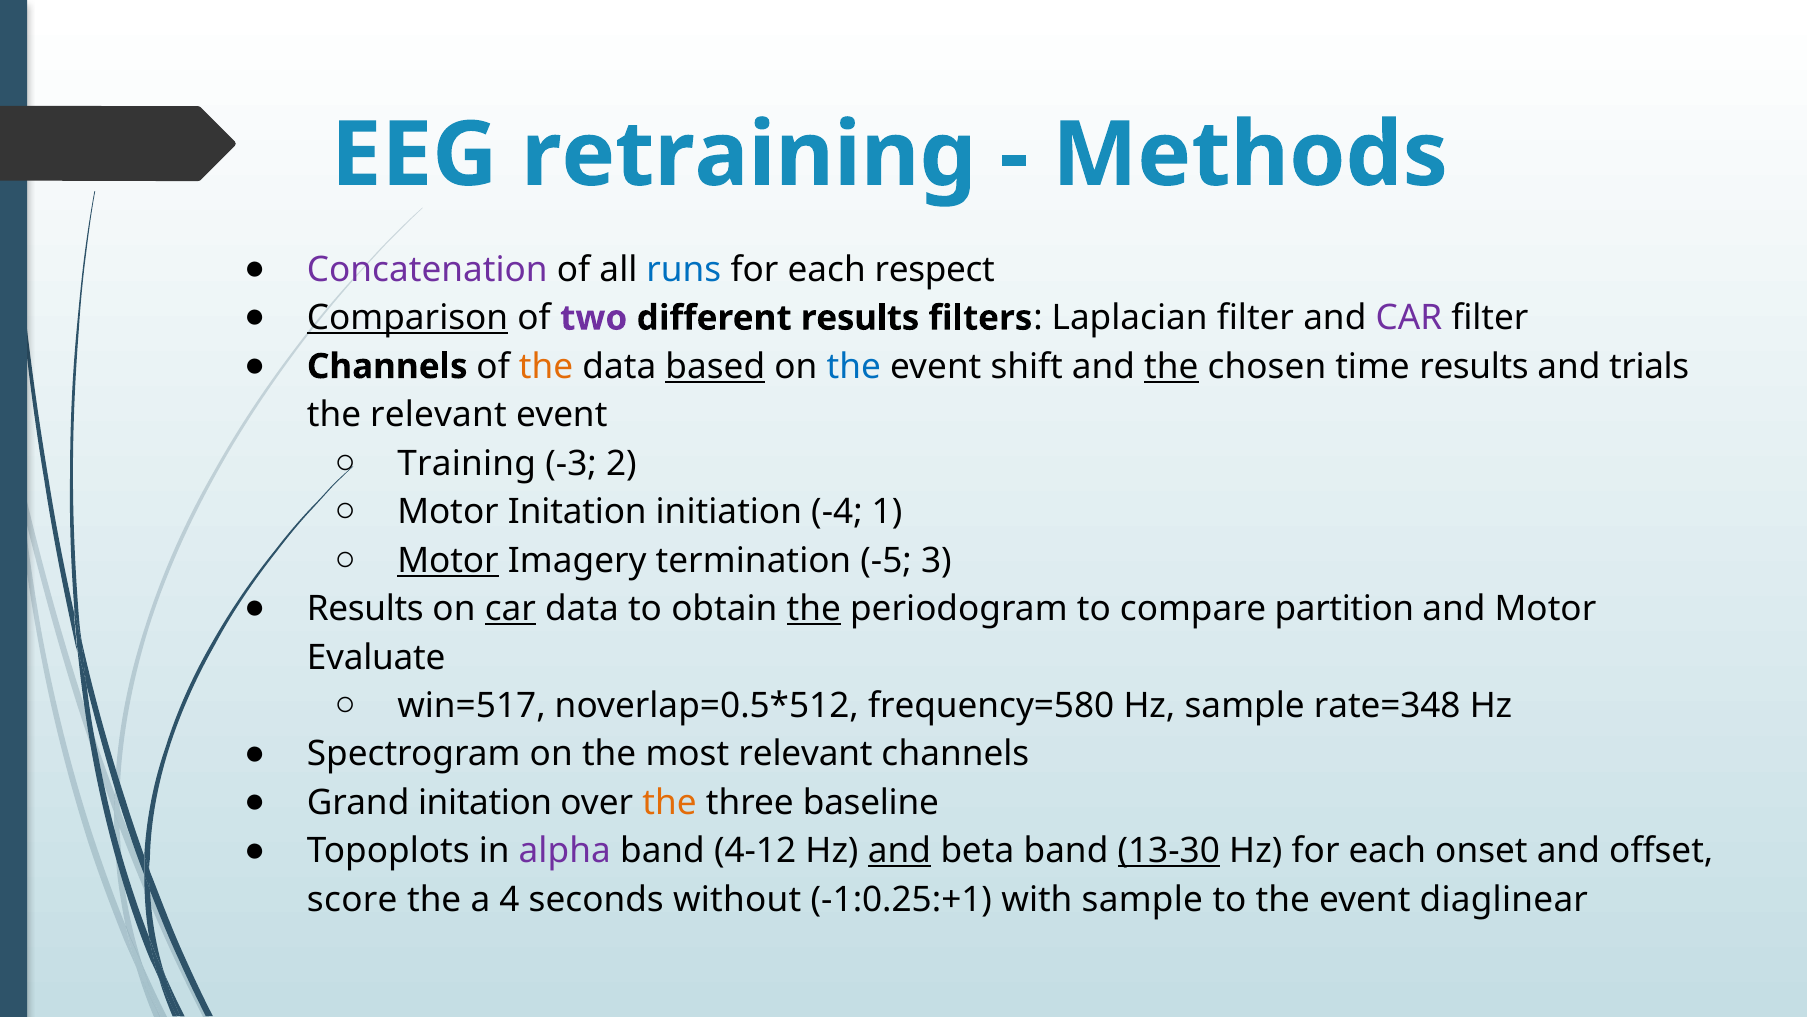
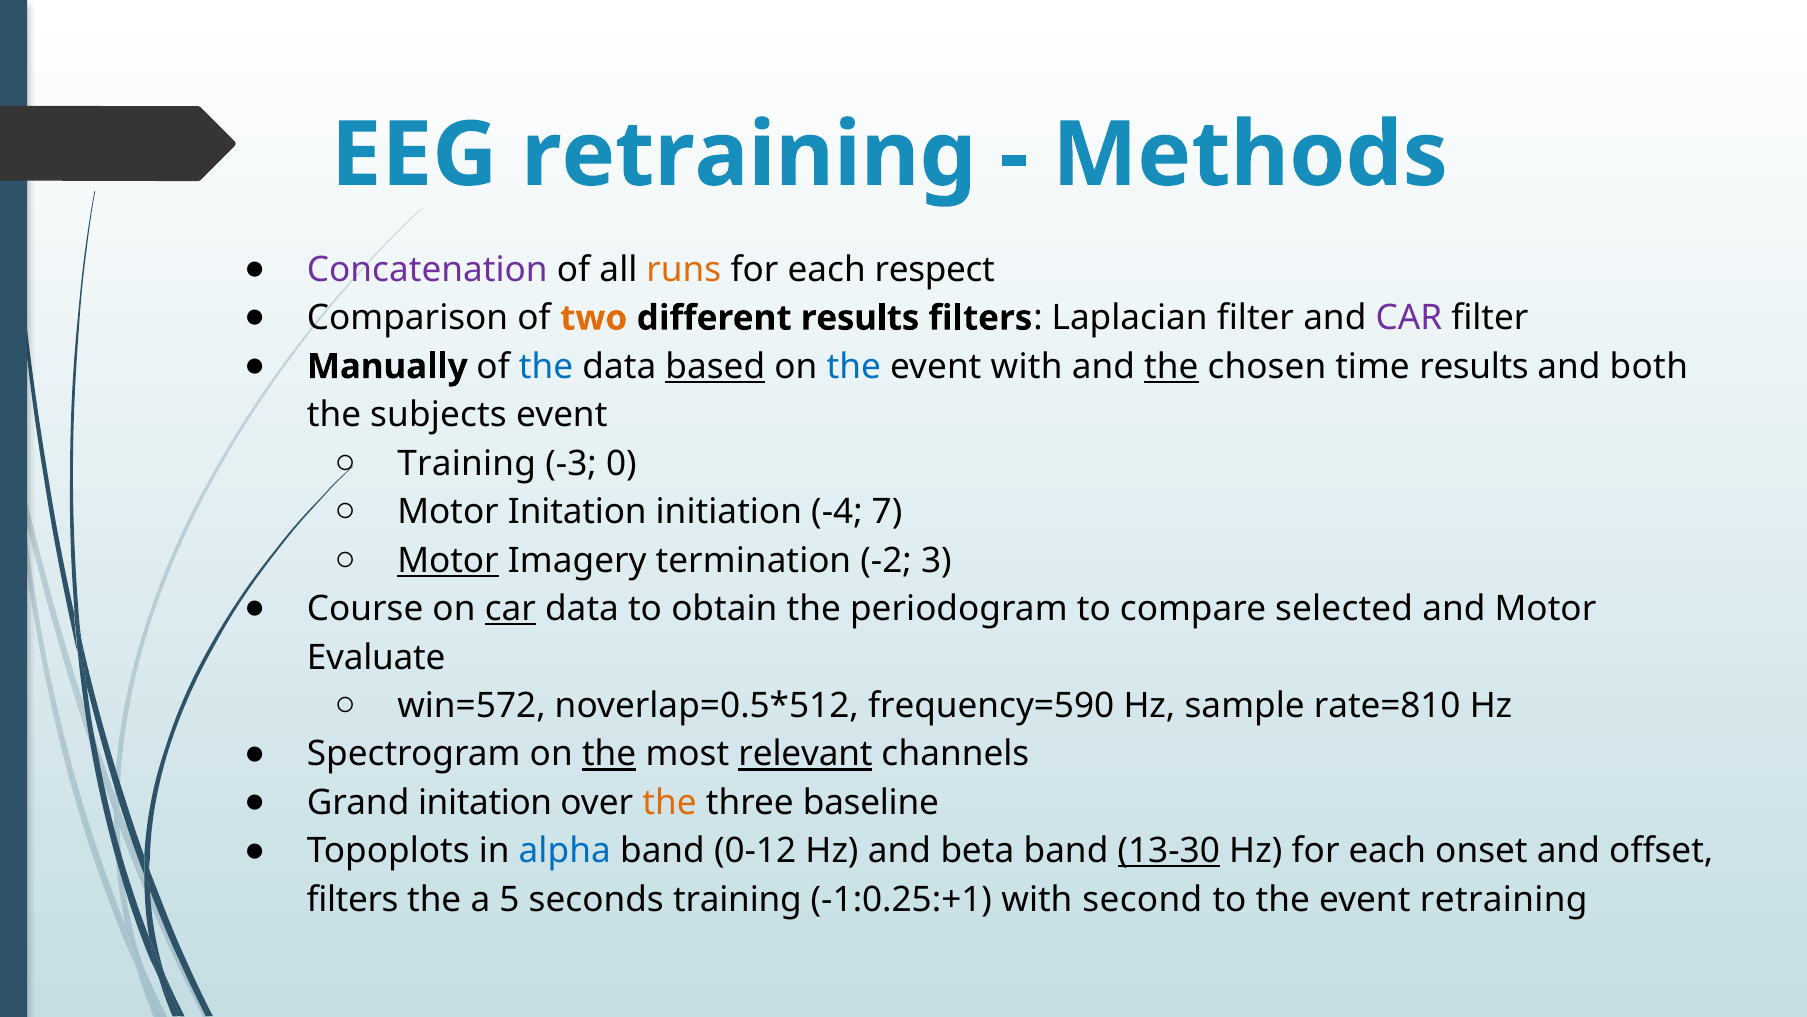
runs colour: blue -> orange
Comparison underline: present -> none
two colour: purple -> orange
Channels at (387, 366): Channels -> Manually
the at (546, 366) colour: orange -> blue
event shift: shift -> with
trials: trials -> both
the relevant: relevant -> subjects
2: 2 -> 0
1: 1 -> 7
-5: -5 -> -2
Results at (365, 609): Results -> Course
the at (814, 609) underline: present -> none
partition: partition -> selected
win=517: win=517 -> win=572
frequency=580: frequency=580 -> frequency=590
rate=348: rate=348 -> rate=810
the at (609, 754) underline: none -> present
relevant at (806, 754) underline: none -> present
alpha colour: purple -> blue
4-12: 4-12 -> 0-12
and at (899, 851) underline: present -> none
score at (352, 899): score -> filters
4: 4 -> 5
seconds without: without -> training
with sample: sample -> second
event diaglinear: diaglinear -> retraining
